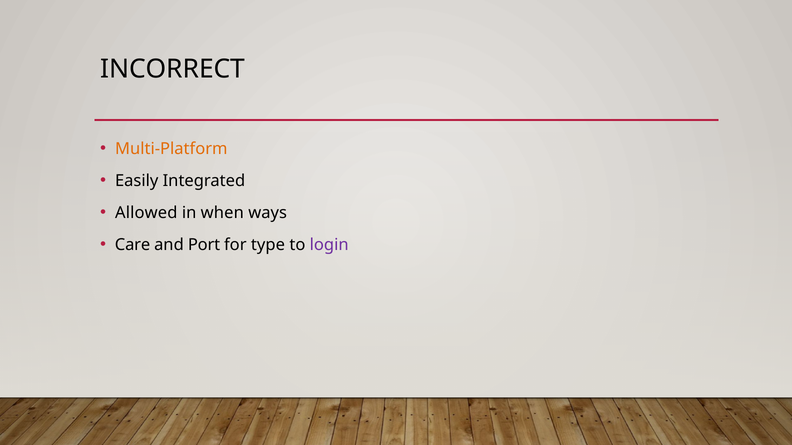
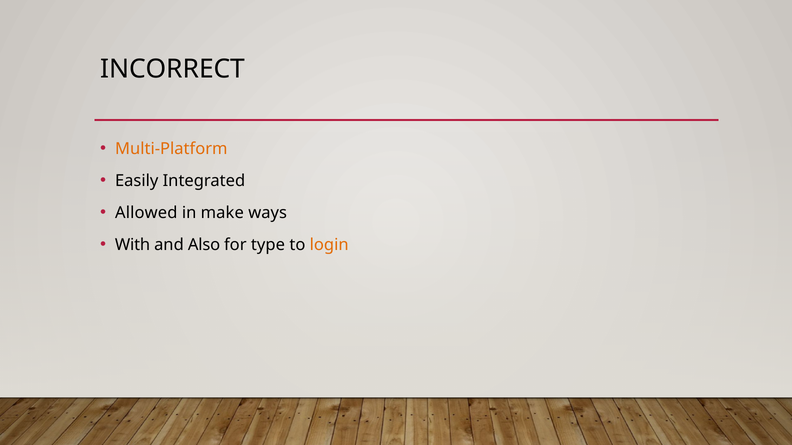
when: when -> make
Care: Care -> With
Port: Port -> Also
login colour: purple -> orange
